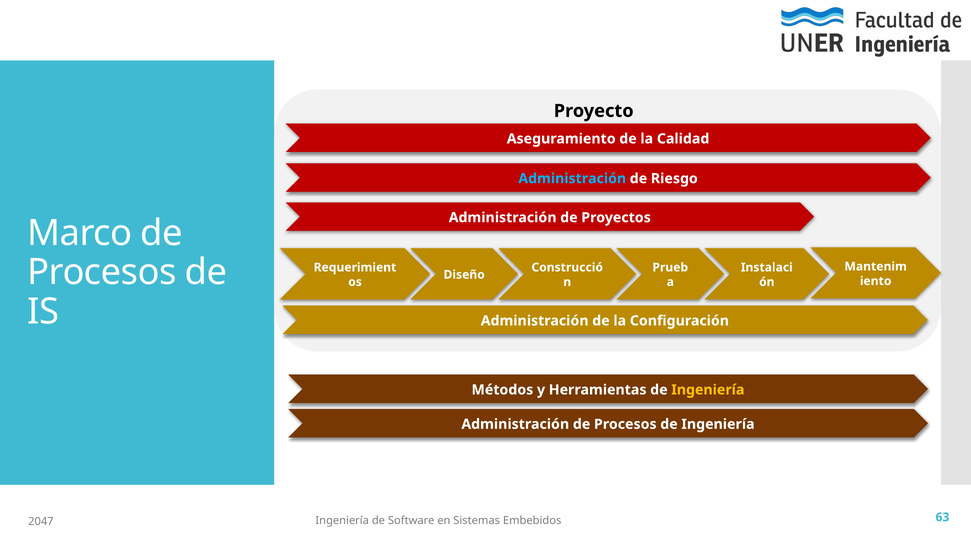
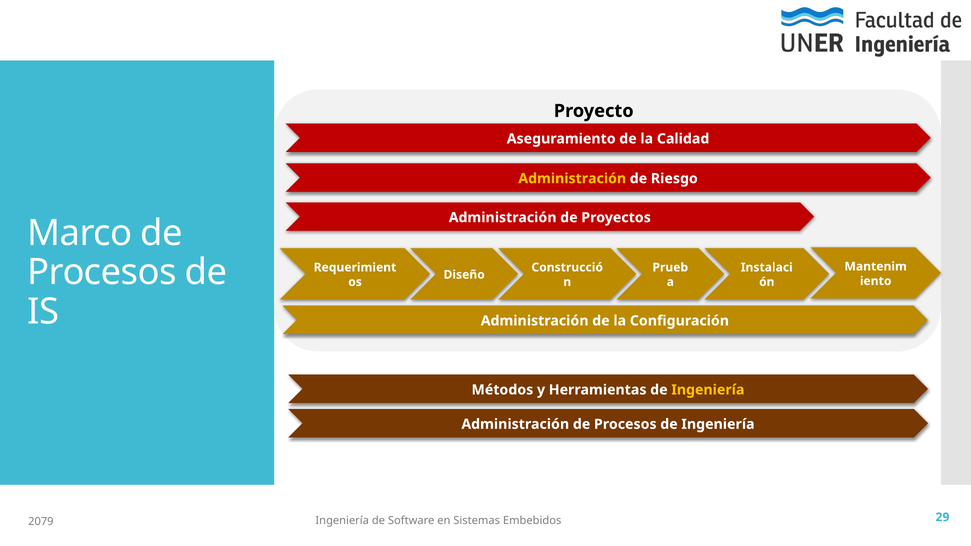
Administración at (572, 179) colour: light blue -> yellow
63: 63 -> 29
2047: 2047 -> 2079
